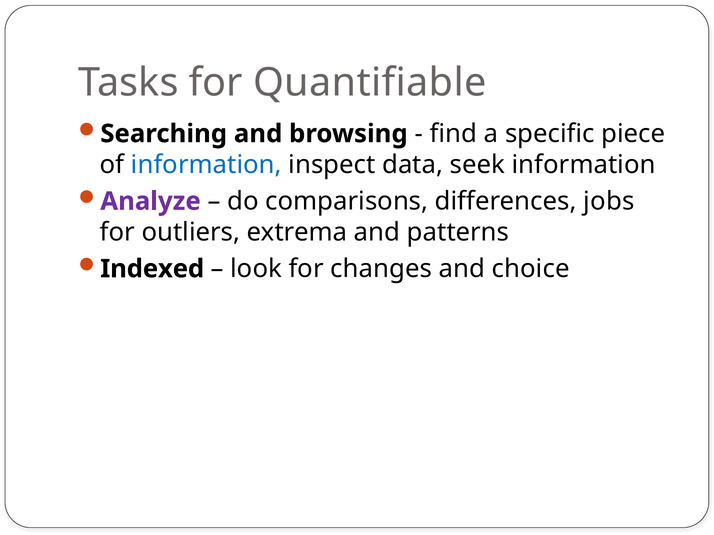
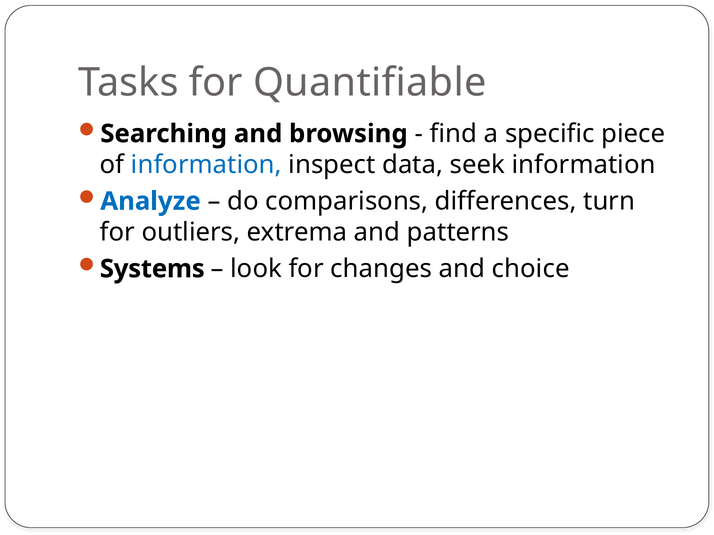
Analyze colour: purple -> blue
jobs: jobs -> turn
Indexed: Indexed -> Systems
